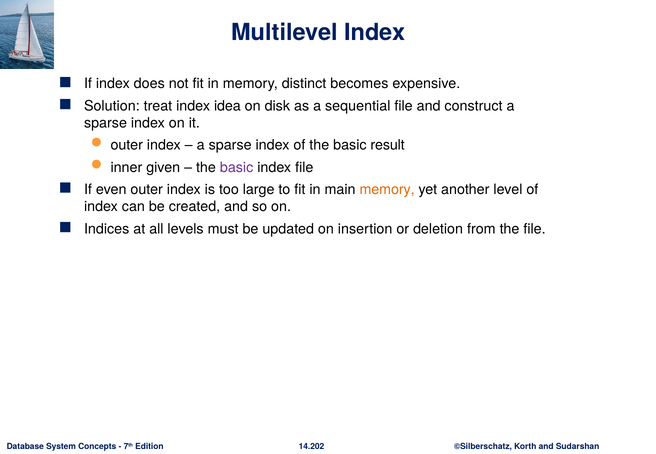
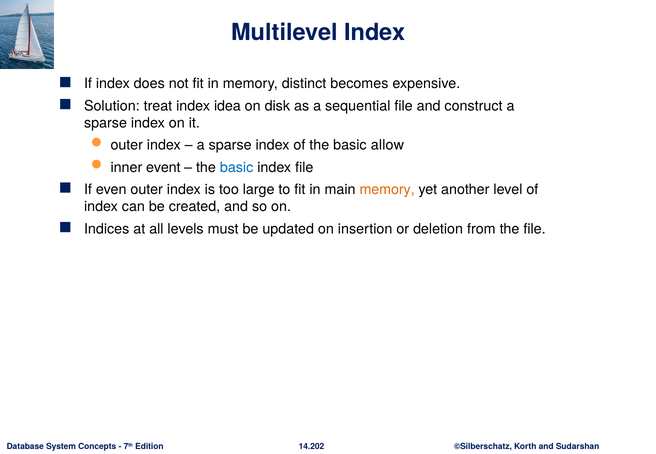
result: result -> allow
given: given -> event
basic at (237, 167) colour: purple -> blue
